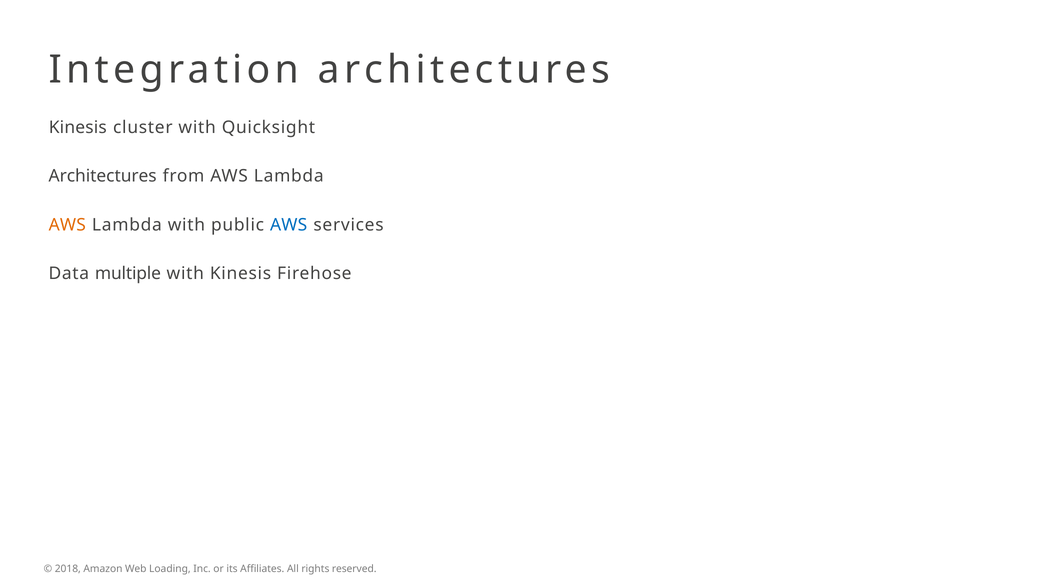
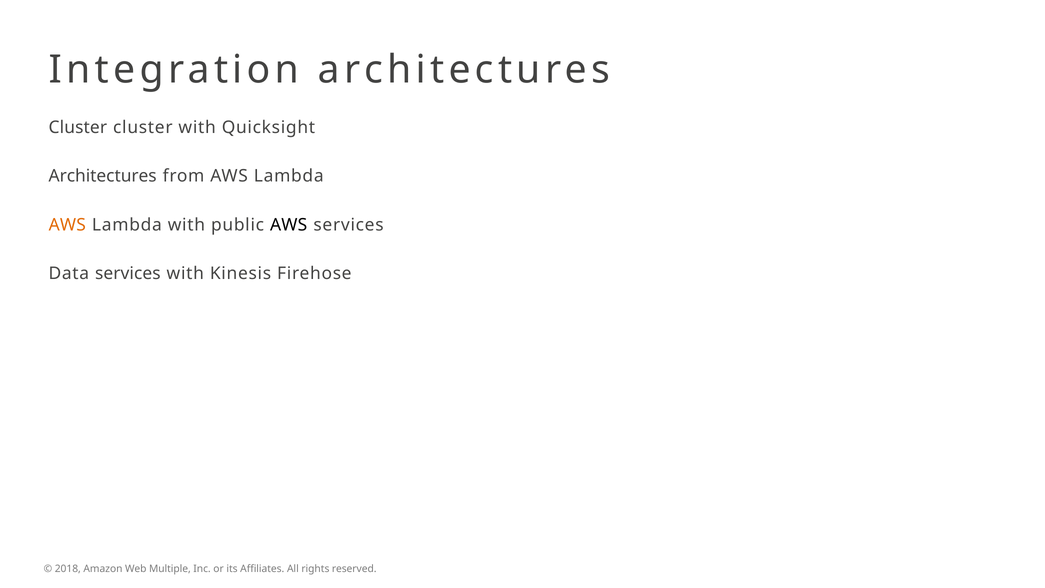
Kinesis at (78, 127): Kinesis -> Cluster
AWS at (289, 225) colour: blue -> black
Data multiple: multiple -> services
Loading: Loading -> Multiple
